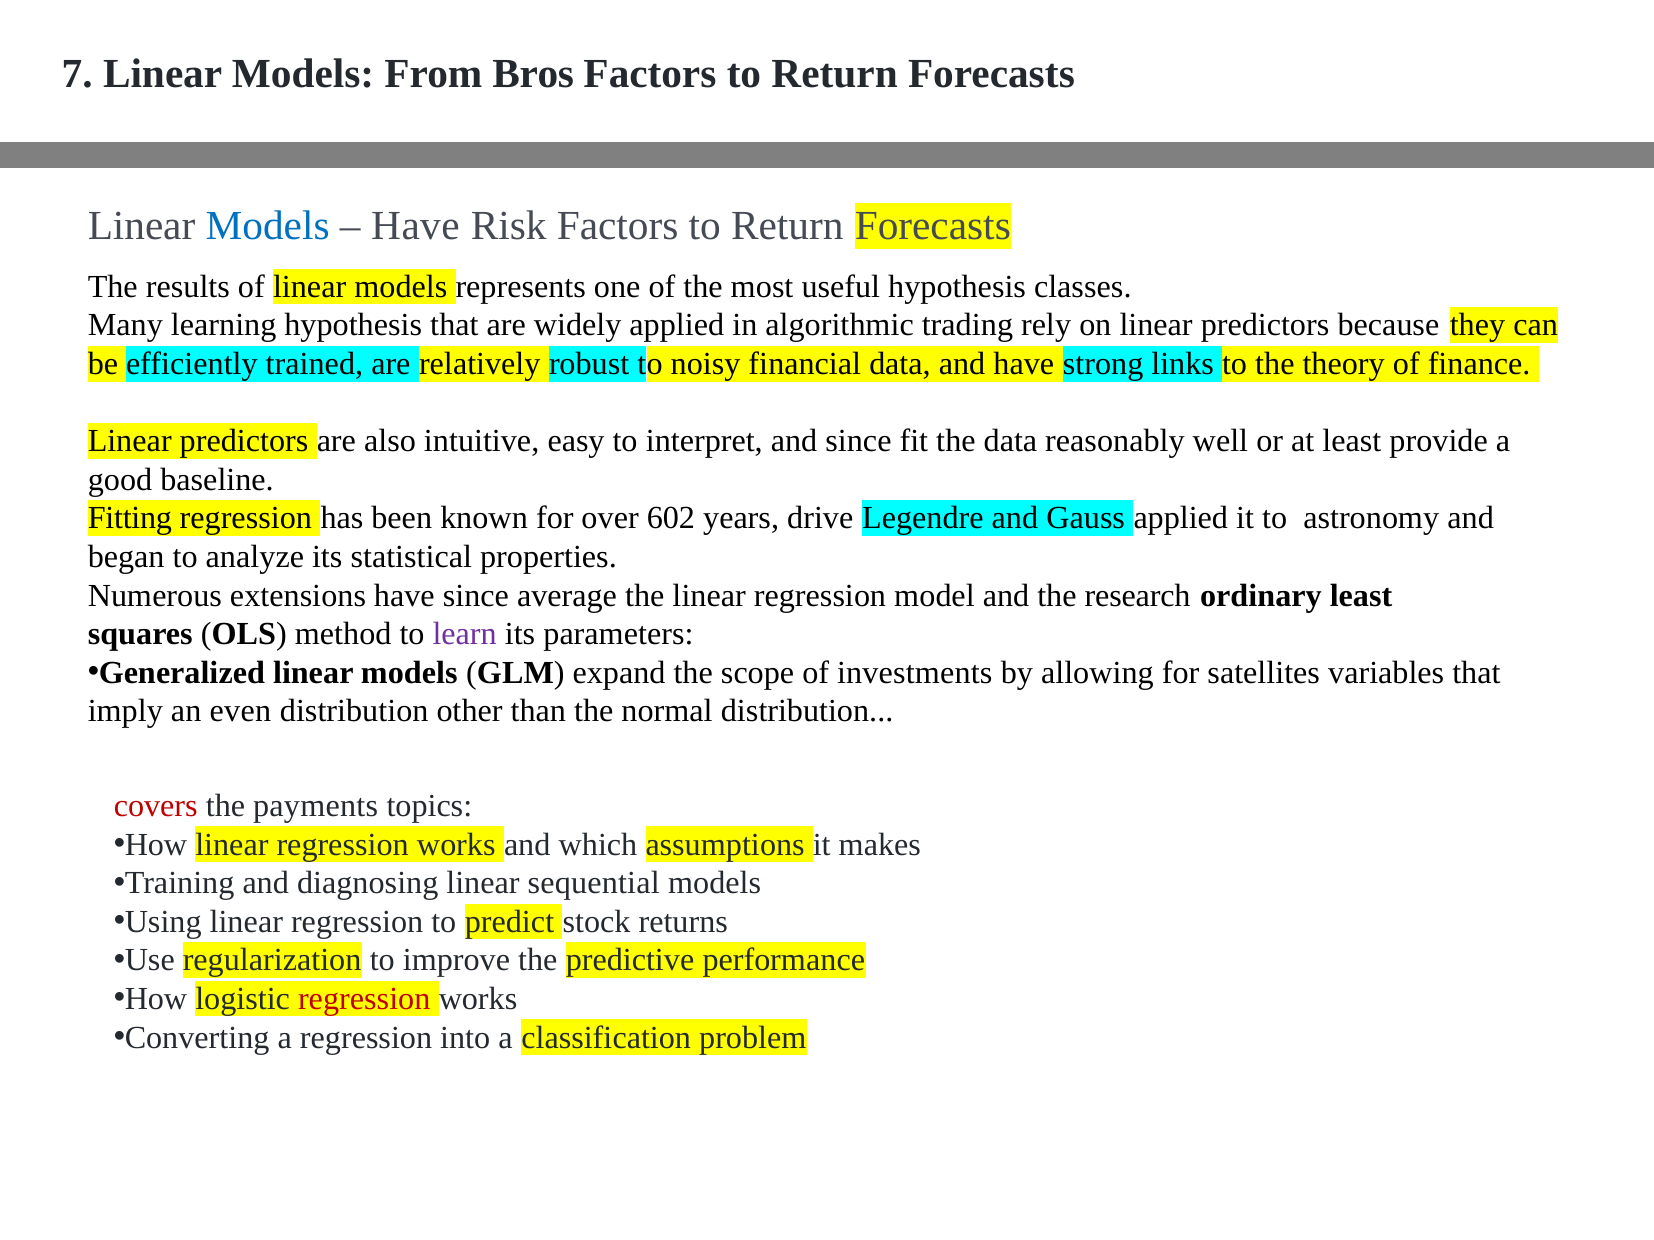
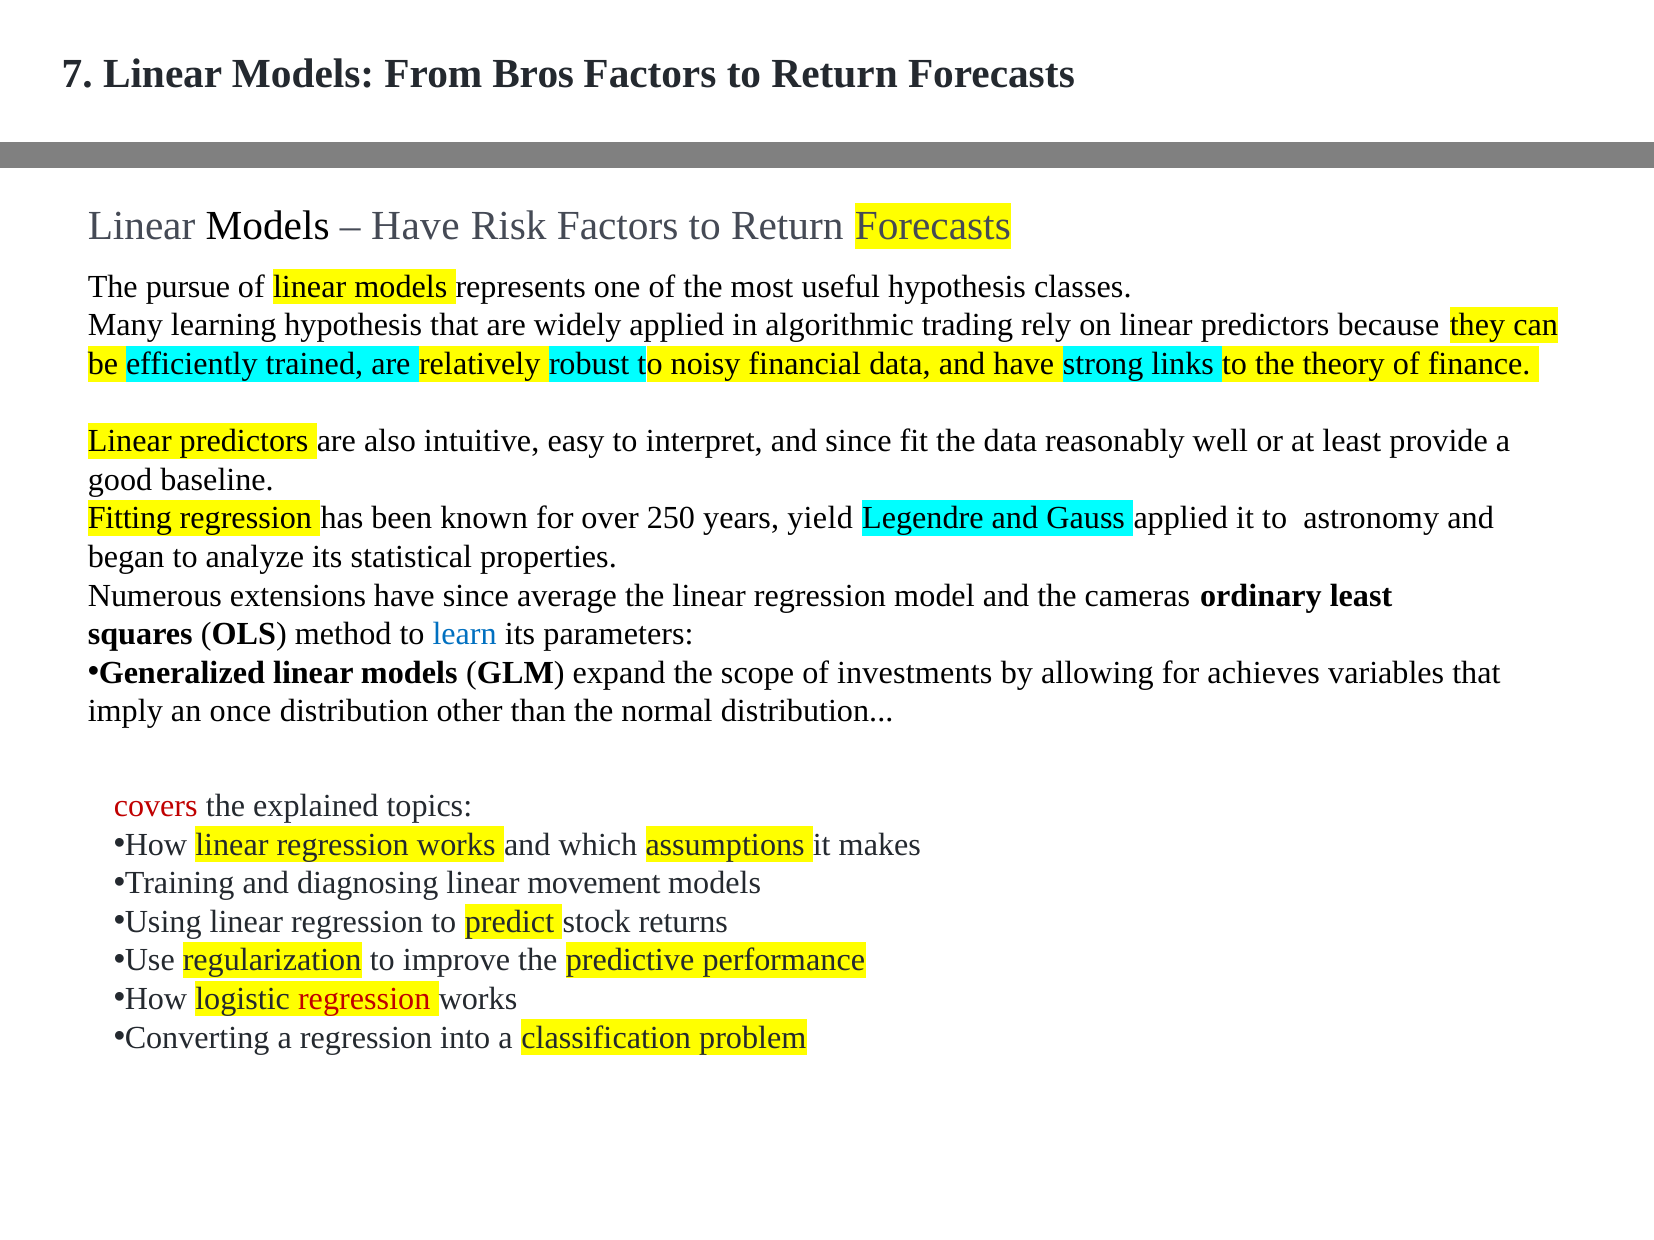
Models at (268, 226) colour: blue -> black
results: results -> pursue
602: 602 -> 250
drive: drive -> yield
research: research -> cameras
learn colour: purple -> blue
satellites: satellites -> achieves
even: even -> once
payments: payments -> explained
sequential: sequential -> movement
